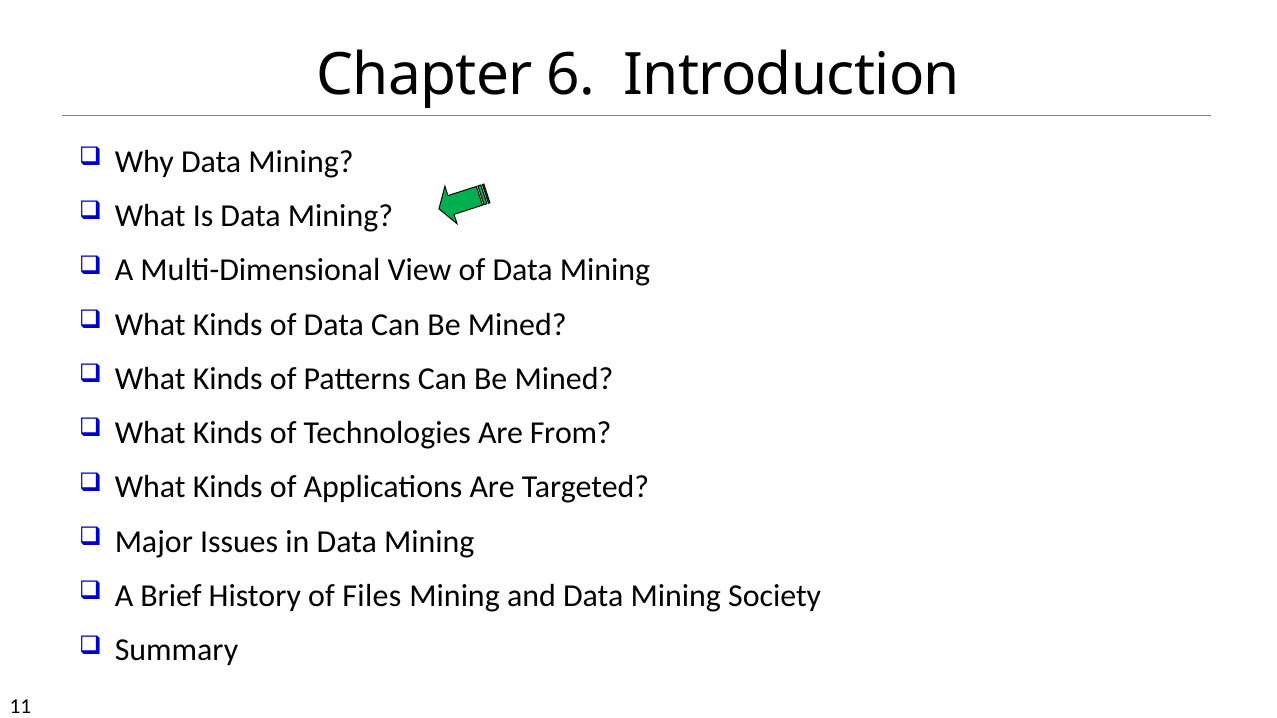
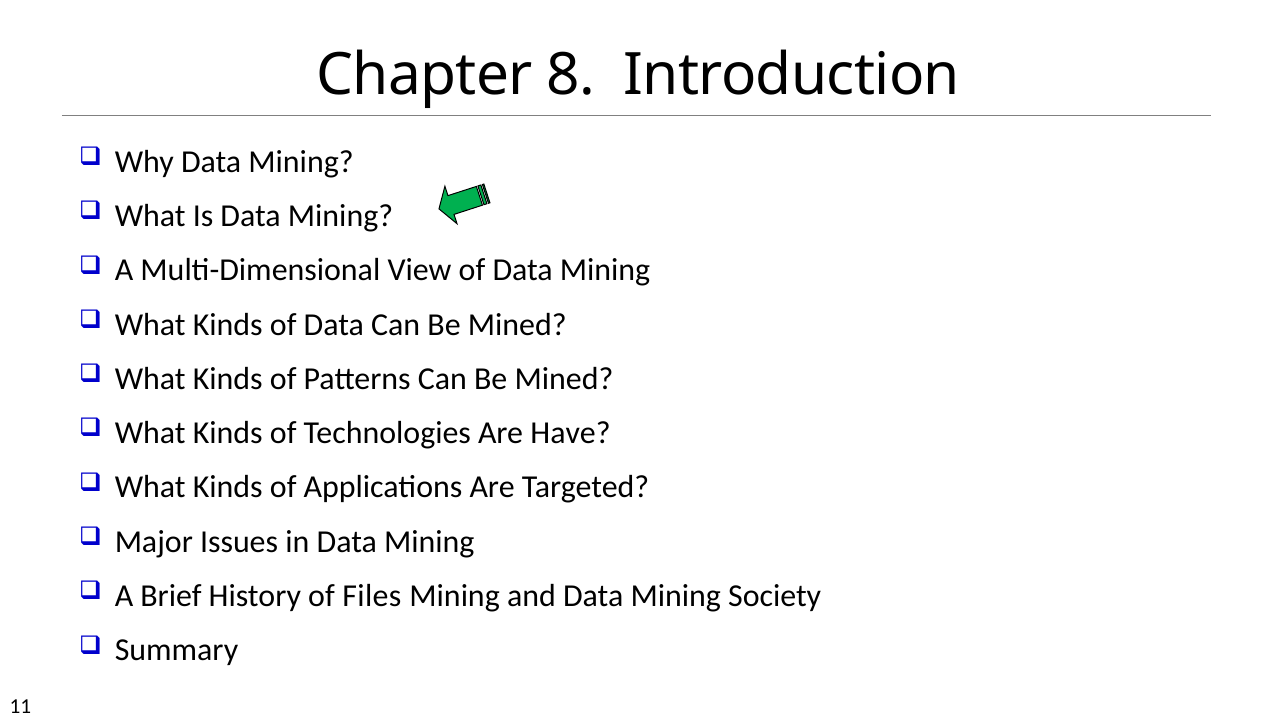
6: 6 -> 8
From: From -> Have
